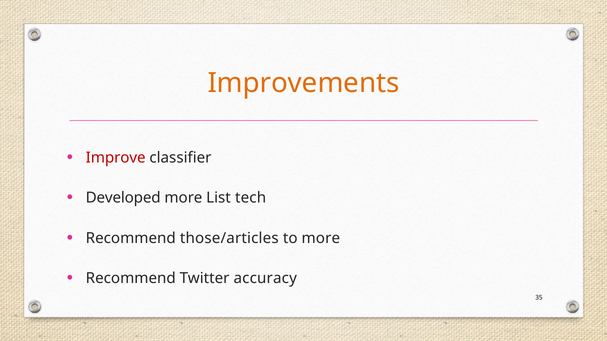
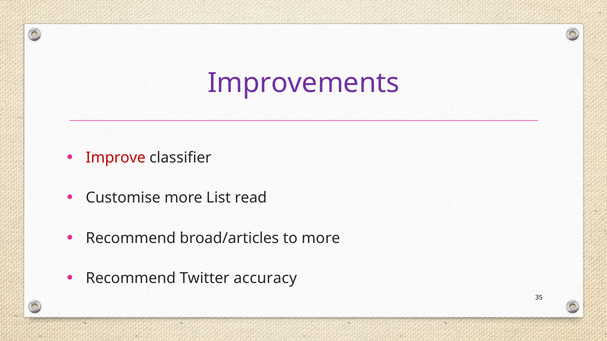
Improvements colour: orange -> purple
Developed: Developed -> Customise
tech: tech -> read
those/articles: those/articles -> broad/articles
